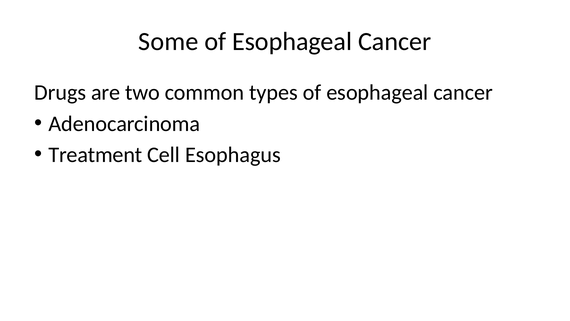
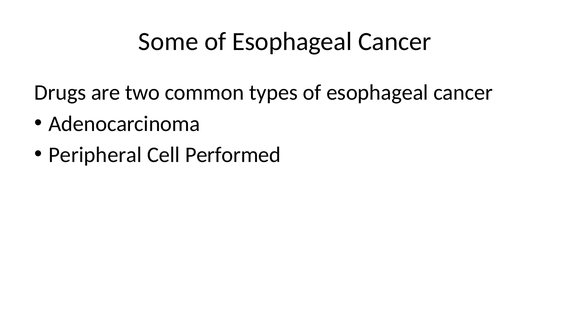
Treatment: Treatment -> Peripheral
Esophagus: Esophagus -> Performed
